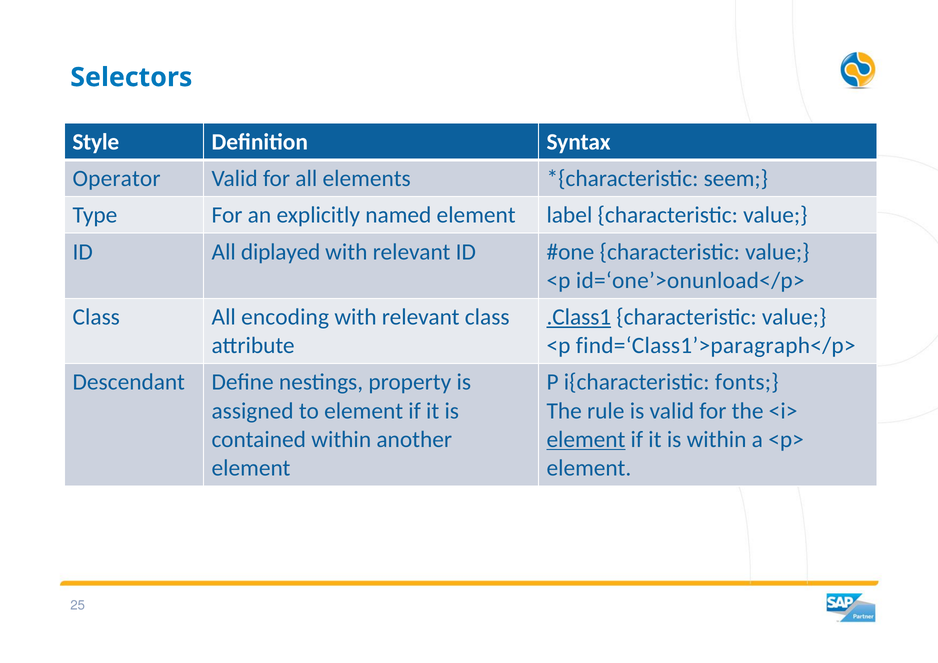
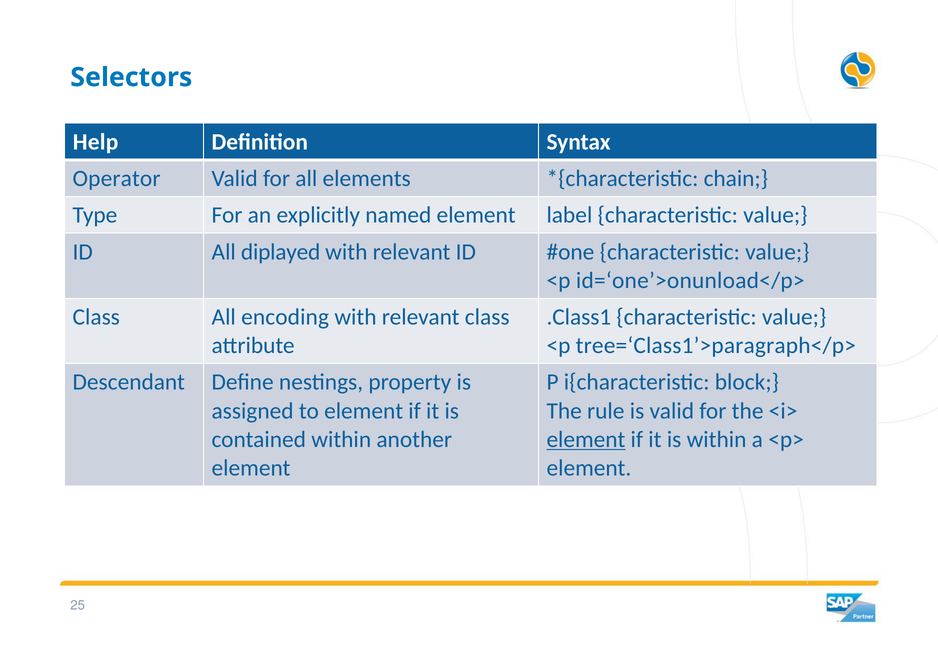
Style: Style -> Help
seem: seem -> chain
.Class1 underline: present -> none
find=‘Class1’>paragraph</p>: find=‘Class1’>paragraph</p> -> tree=‘Class1’>paragraph</p>
fonts: fonts -> block
